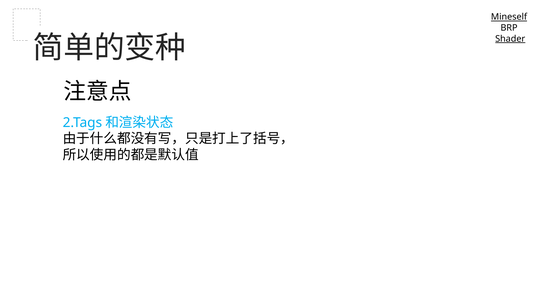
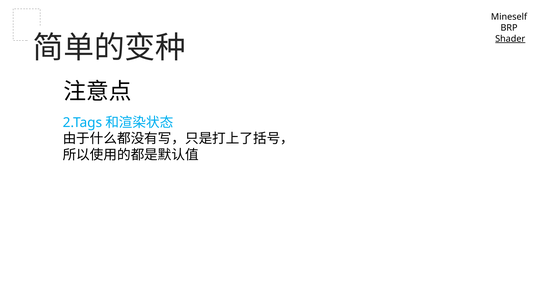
Mineself underline: present -> none
